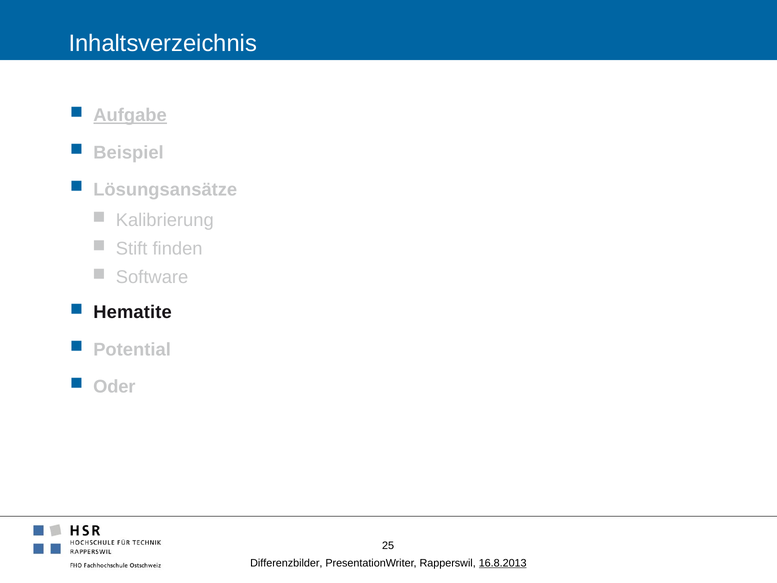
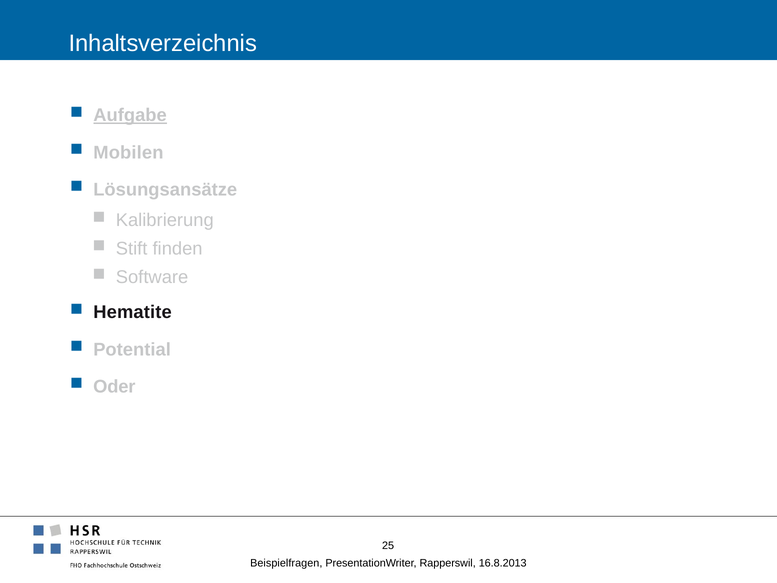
Beispiel: Beispiel -> Mobilen
Differenzbilder: Differenzbilder -> Beispielfragen
16.8.2013 underline: present -> none
